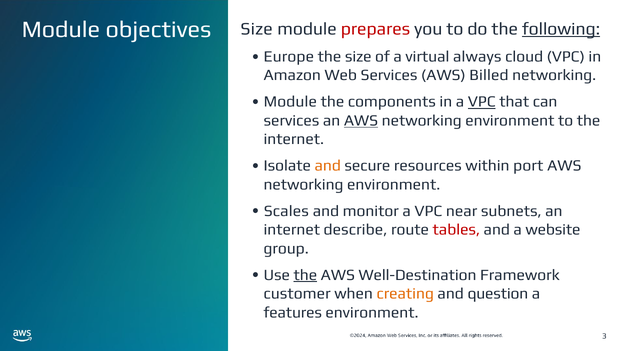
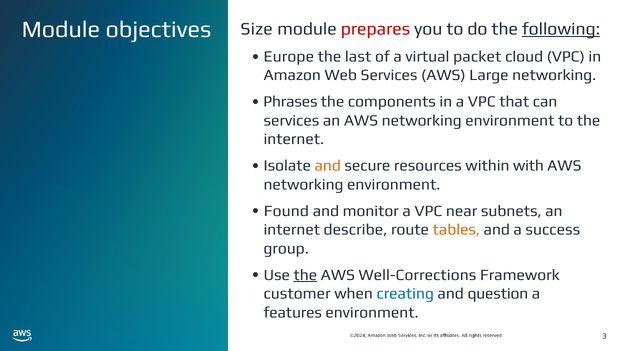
the size: size -> last
always: always -> packet
Billed: Billed -> Large
Module at (290, 102): Module -> Phrases
VPC at (482, 102) underline: present -> none
AWS at (361, 121) underline: present -> none
port: port -> with
Scales: Scales -> Found
tables colour: red -> orange
website: website -> success
Well-Destination: Well-Destination -> Well-Corrections
creating colour: orange -> blue
